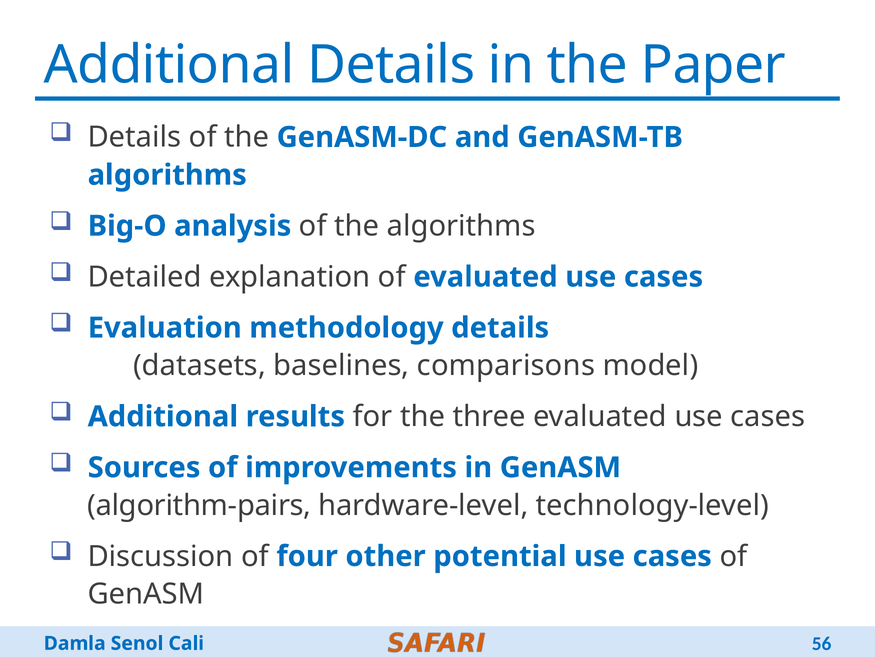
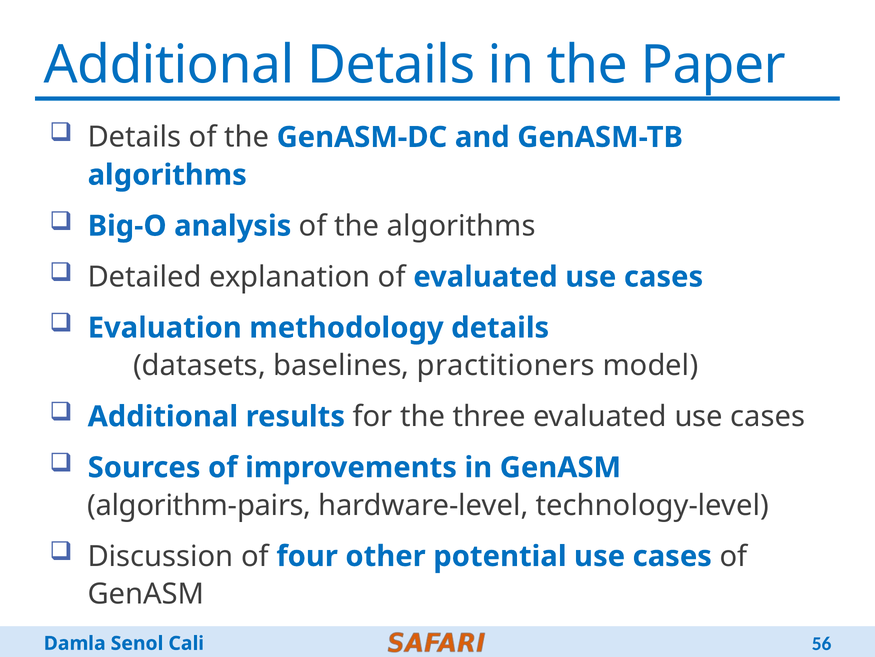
comparisons: comparisons -> practitioners
